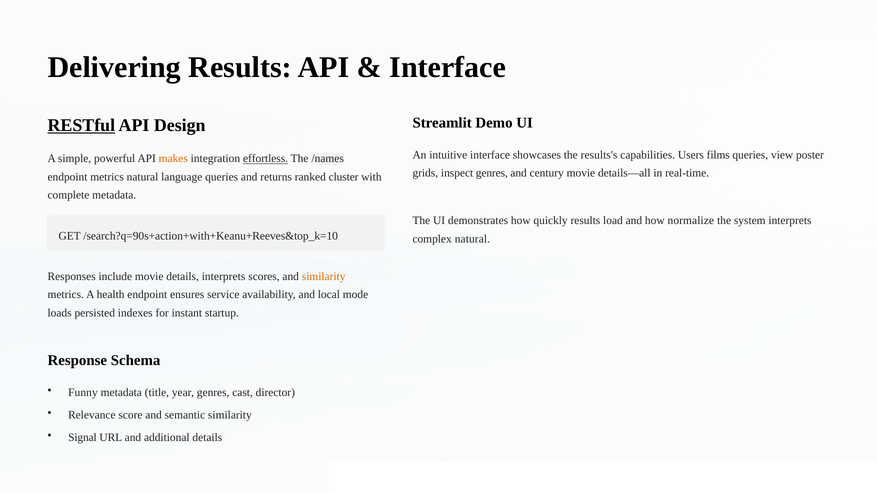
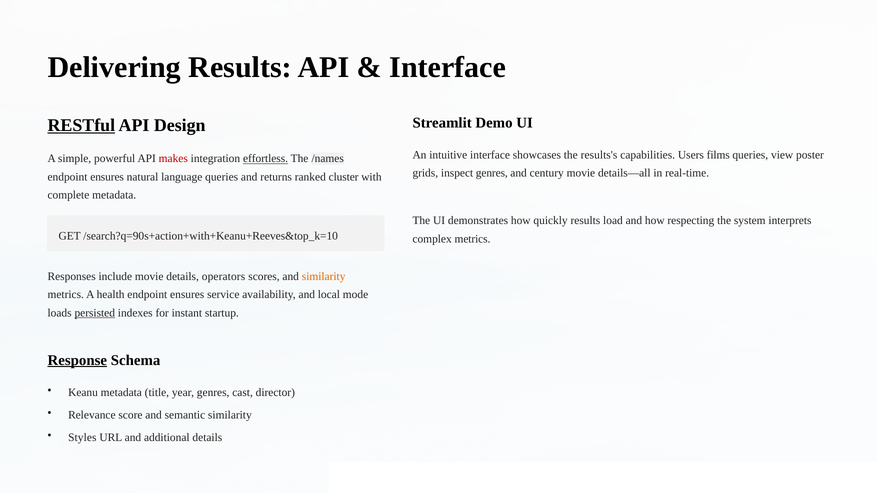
makes colour: orange -> red
metrics at (107, 177): metrics -> ensures
normalize: normalize -> respecting
complex natural: natural -> metrics
details interprets: interprets -> operators
persisted underline: none -> present
Response underline: none -> present
Funny: Funny -> Keanu
Signal: Signal -> Styles
